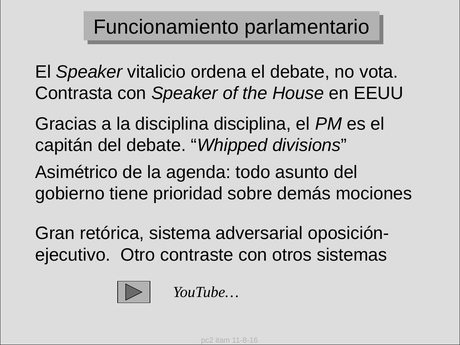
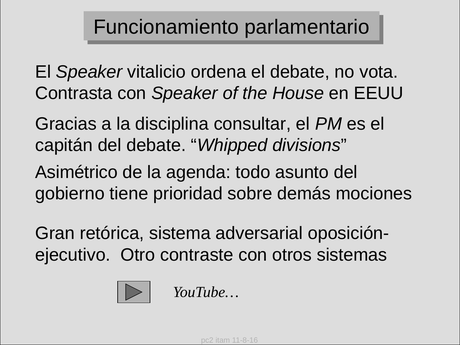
disciplina disciplina: disciplina -> consultar
